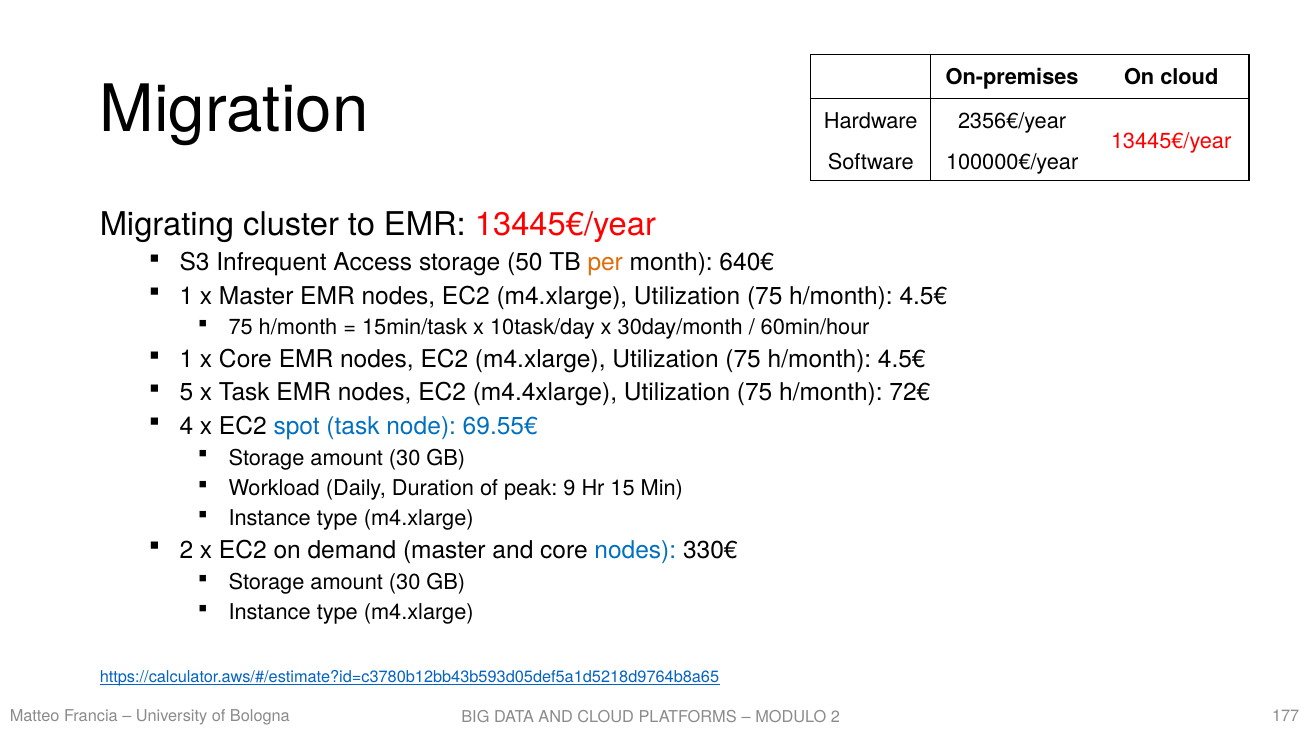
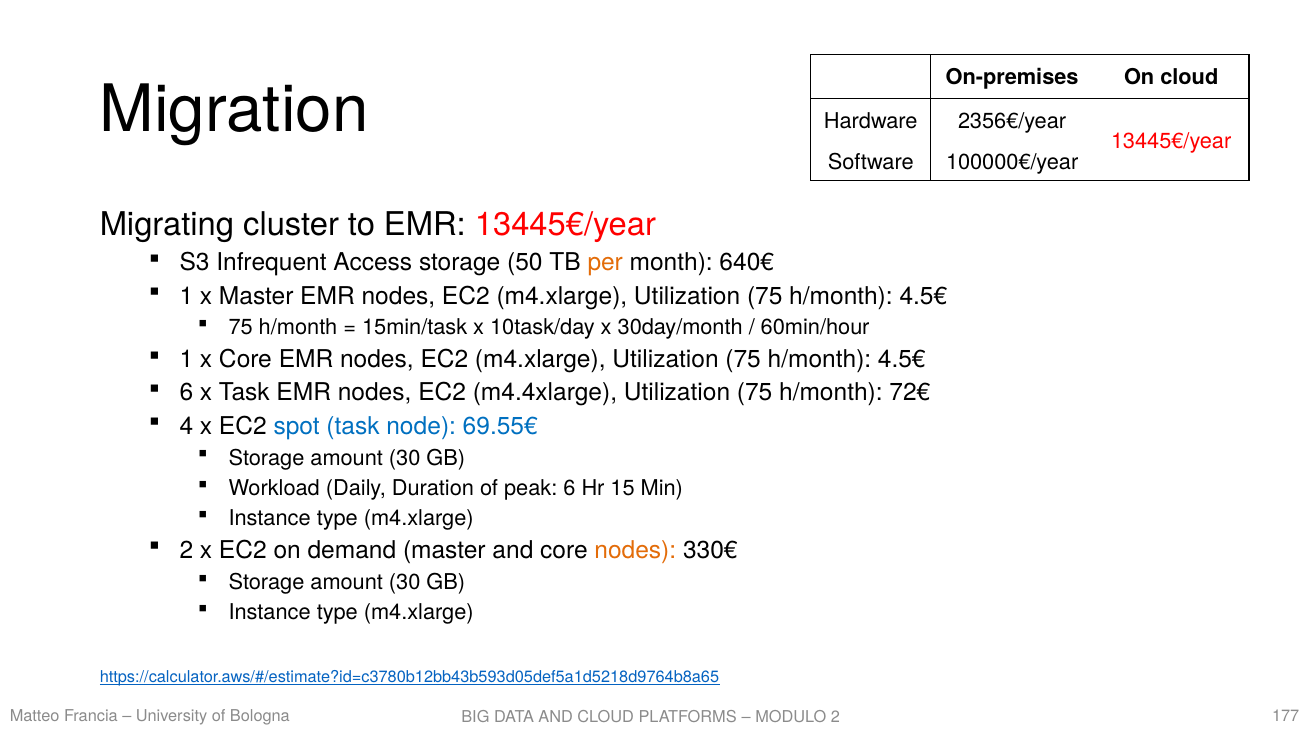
5 at (186, 393): 5 -> 6
peak 9: 9 -> 6
nodes at (635, 551) colour: blue -> orange
